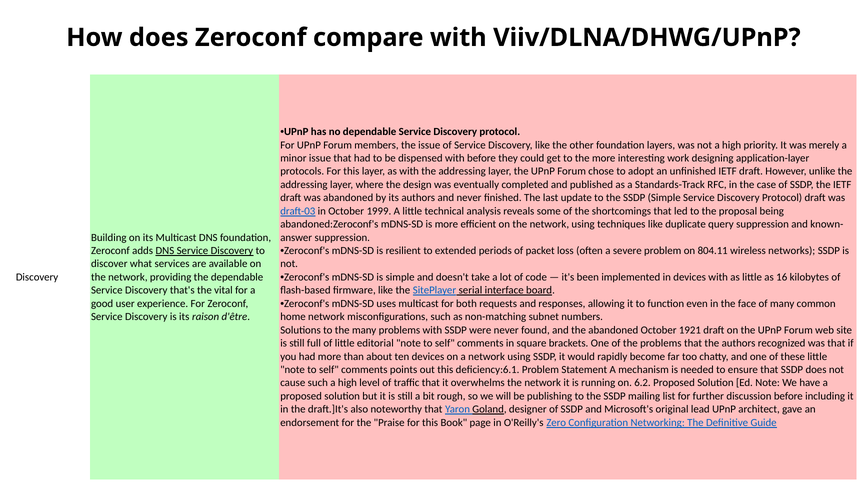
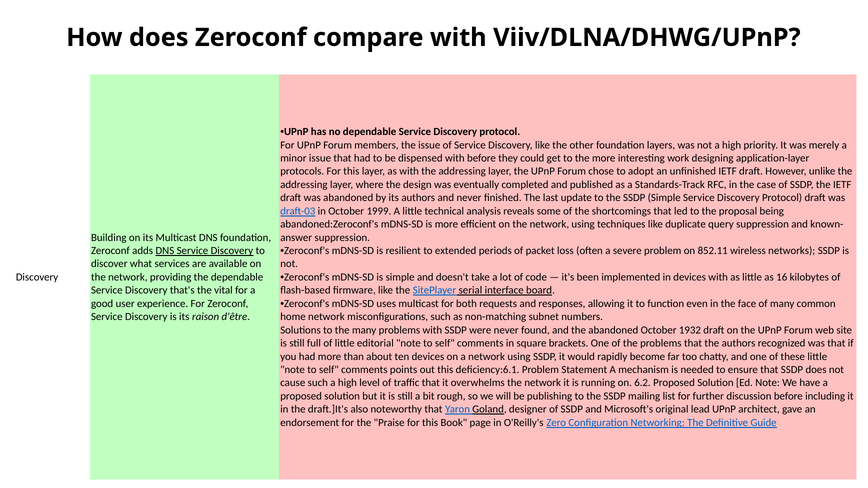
804.11: 804.11 -> 852.11
1921: 1921 -> 1932
